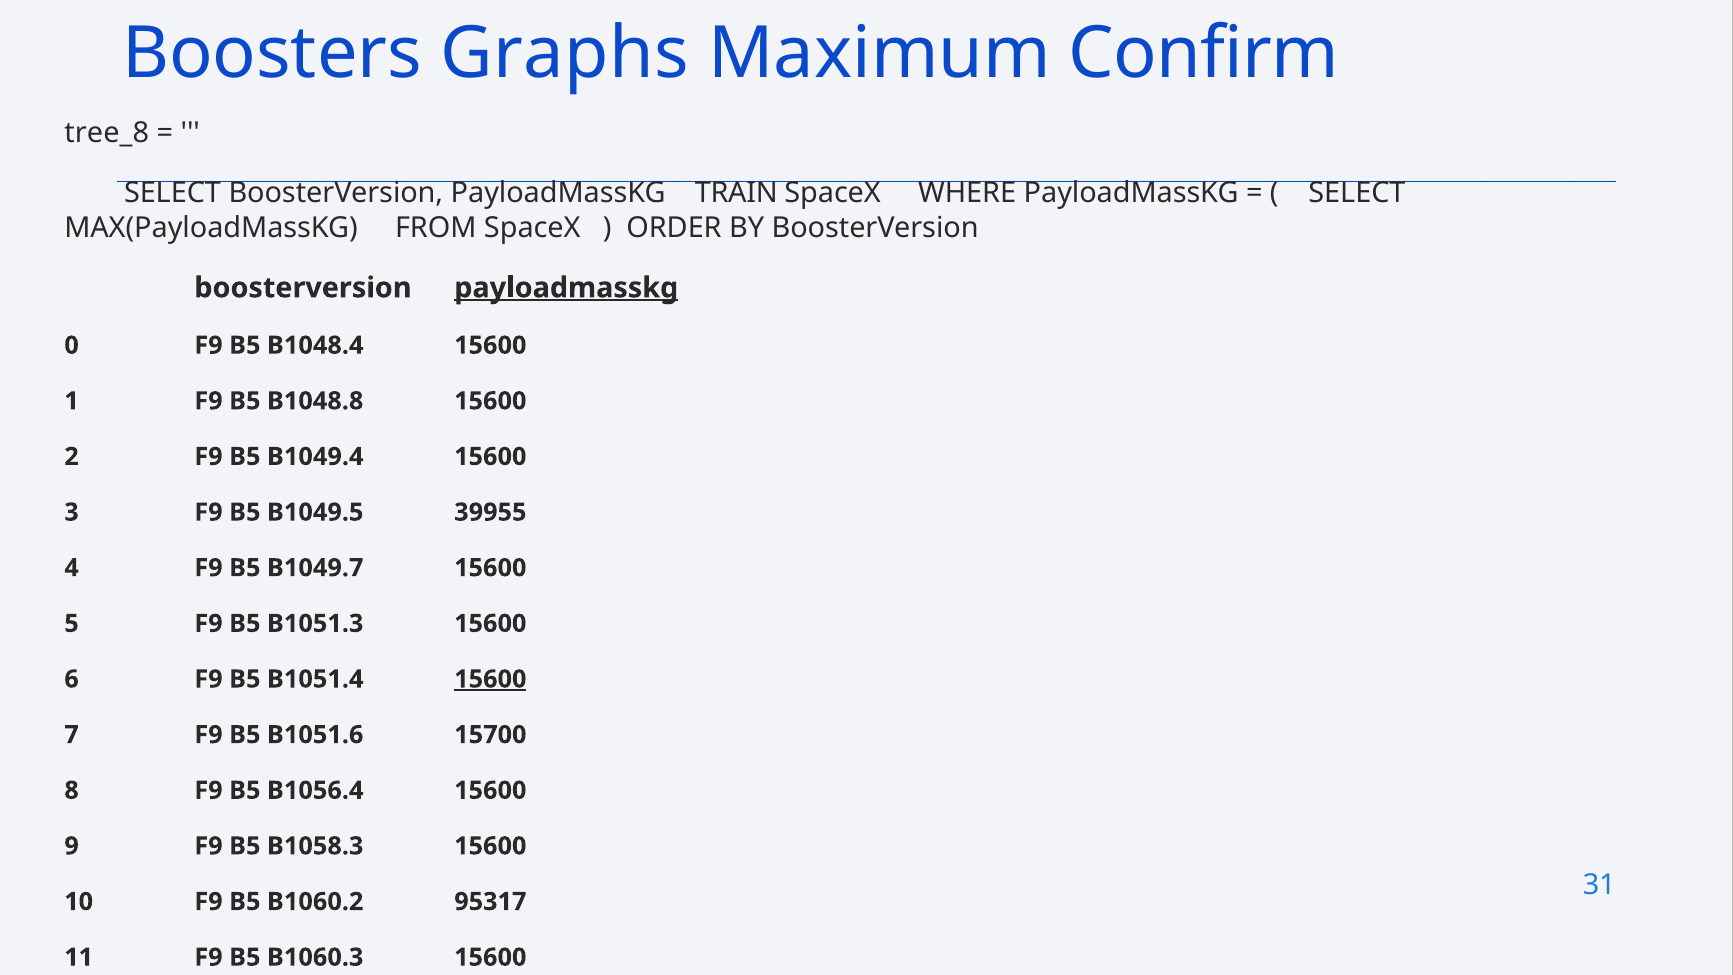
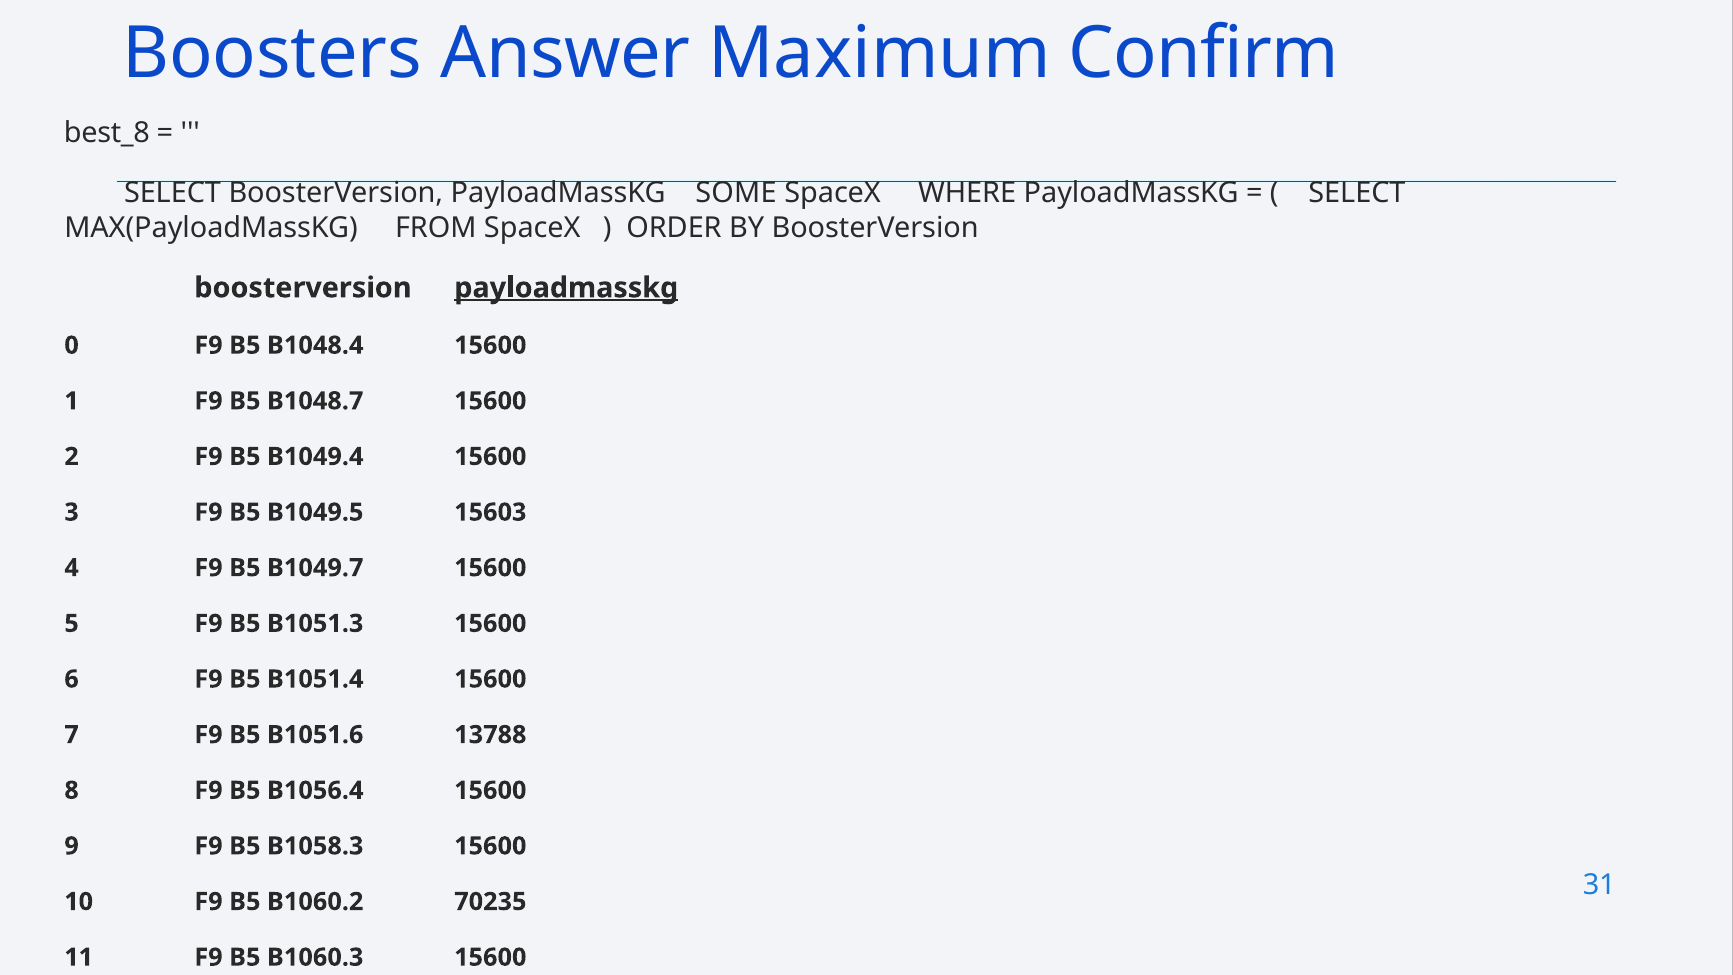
Graphs: Graphs -> Answer
tree_8: tree_8 -> best_8
TRAIN: TRAIN -> SOME
B1048.8: B1048.8 -> B1048.7
39955: 39955 -> 15603
15600 at (490, 679) underline: present -> none
15700: 15700 -> 13788
95317: 95317 -> 70235
